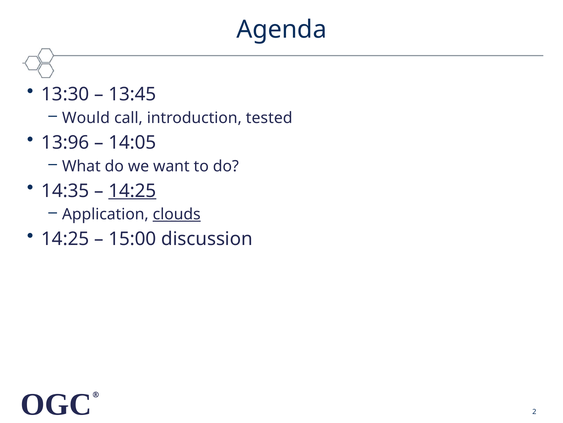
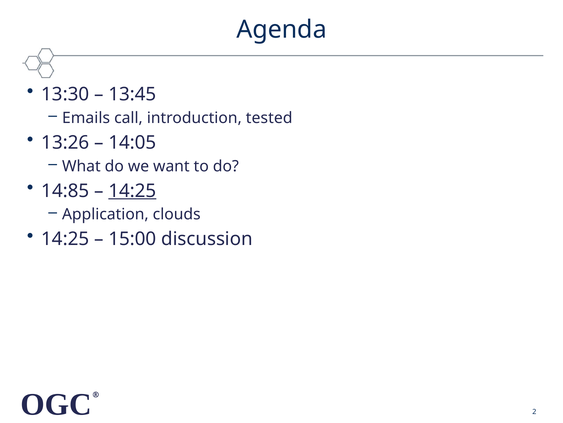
Would: Would -> Emails
13:96: 13:96 -> 13:26
14:35: 14:35 -> 14:85
clouds underline: present -> none
